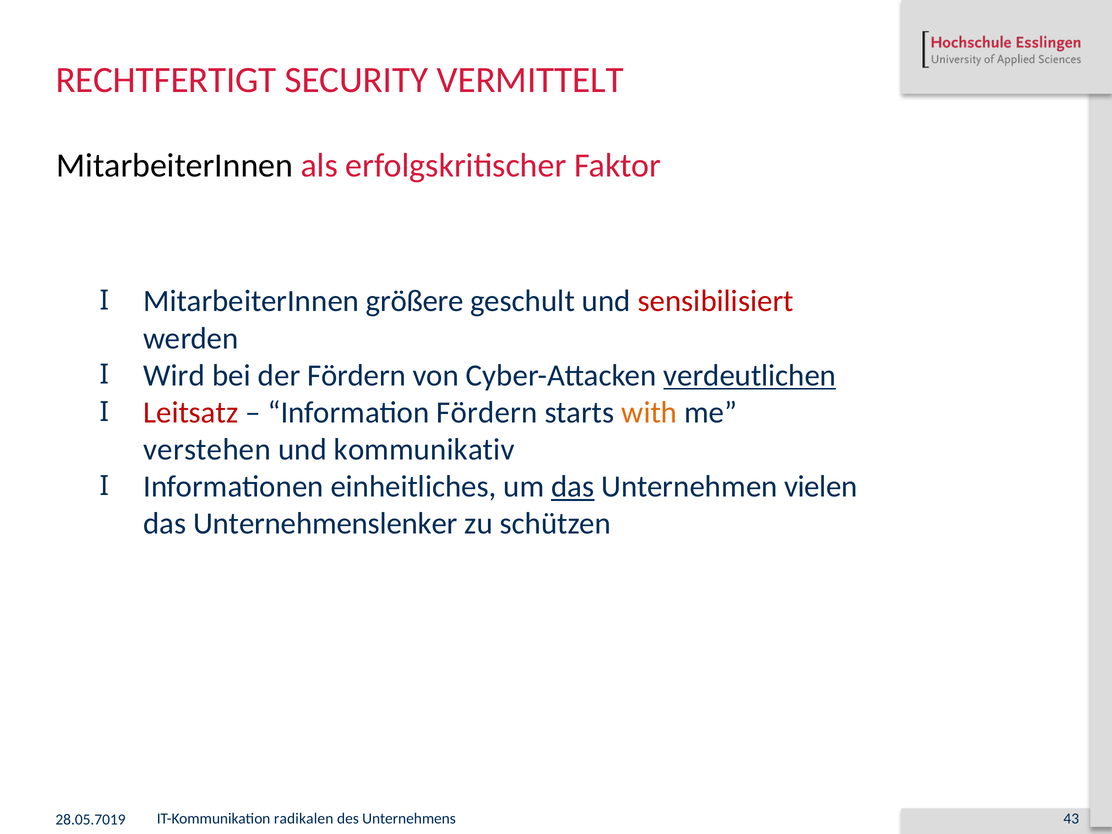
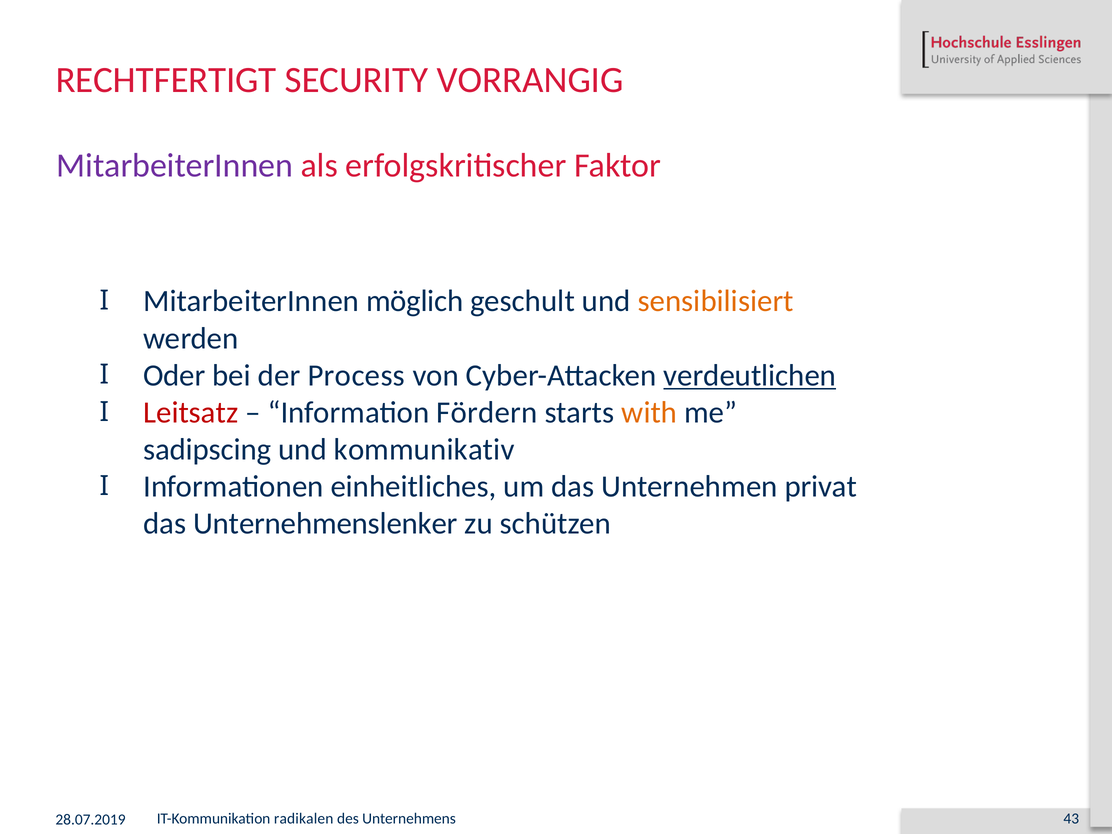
VERMITTELT: VERMITTELT -> VORRANGIG
MitarbeiterInnen at (175, 166) colour: black -> purple
größere: größere -> möglich
sensibilisiert colour: red -> orange
Wird: Wird -> Oder
der Fördern: Fördern -> Process
verstehen: verstehen -> sadipscing
das at (573, 487) underline: present -> none
vielen: vielen -> privat
28.05.7019: 28.05.7019 -> 28.07.2019
